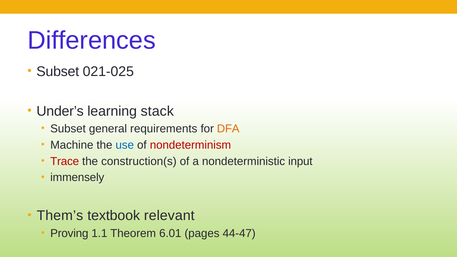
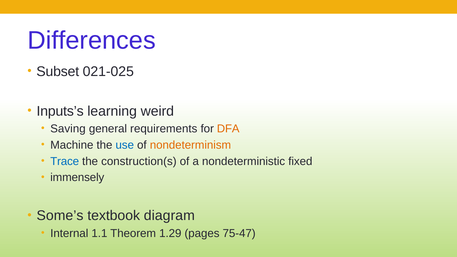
Under’s: Under’s -> Inputs’s
stack: stack -> weird
Subset at (68, 129): Subset -> Saving
nondeterminism colour: red -> orange
Trace colour: red -> blue
input: input -> fixed
Them’s: Them’s -> Some’s
relevant: relevant -> diagram
Proving: Proving -> Internal
6.01: 6.01 -> 1.29
44-47: 44-47 -> 75-47
